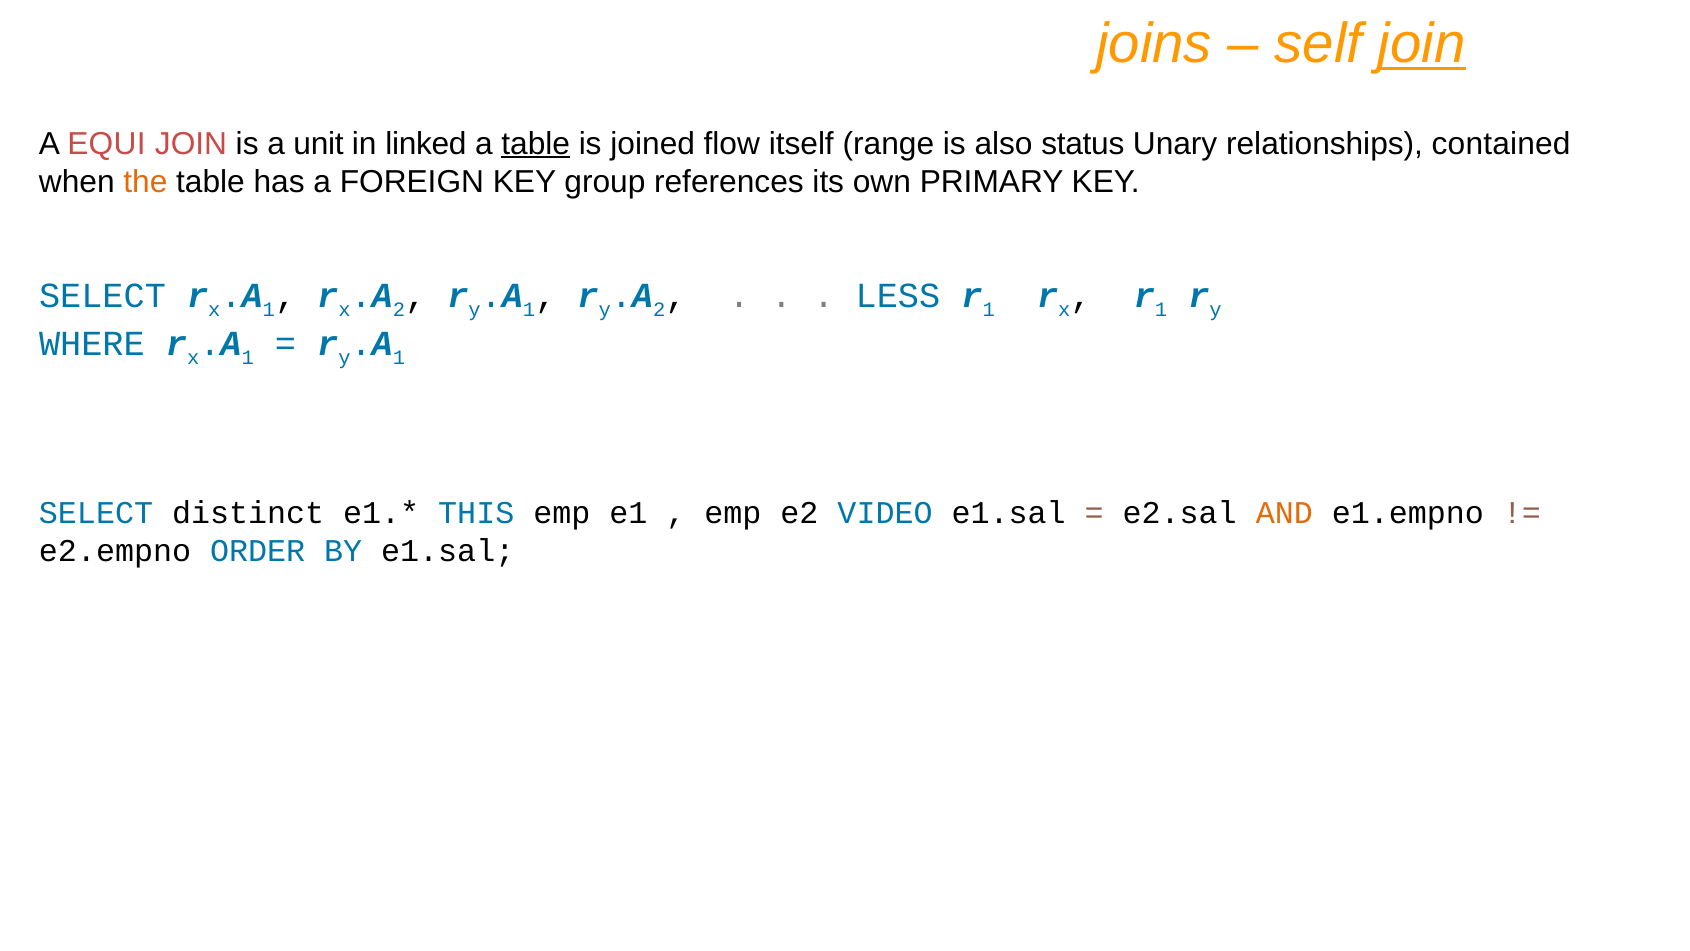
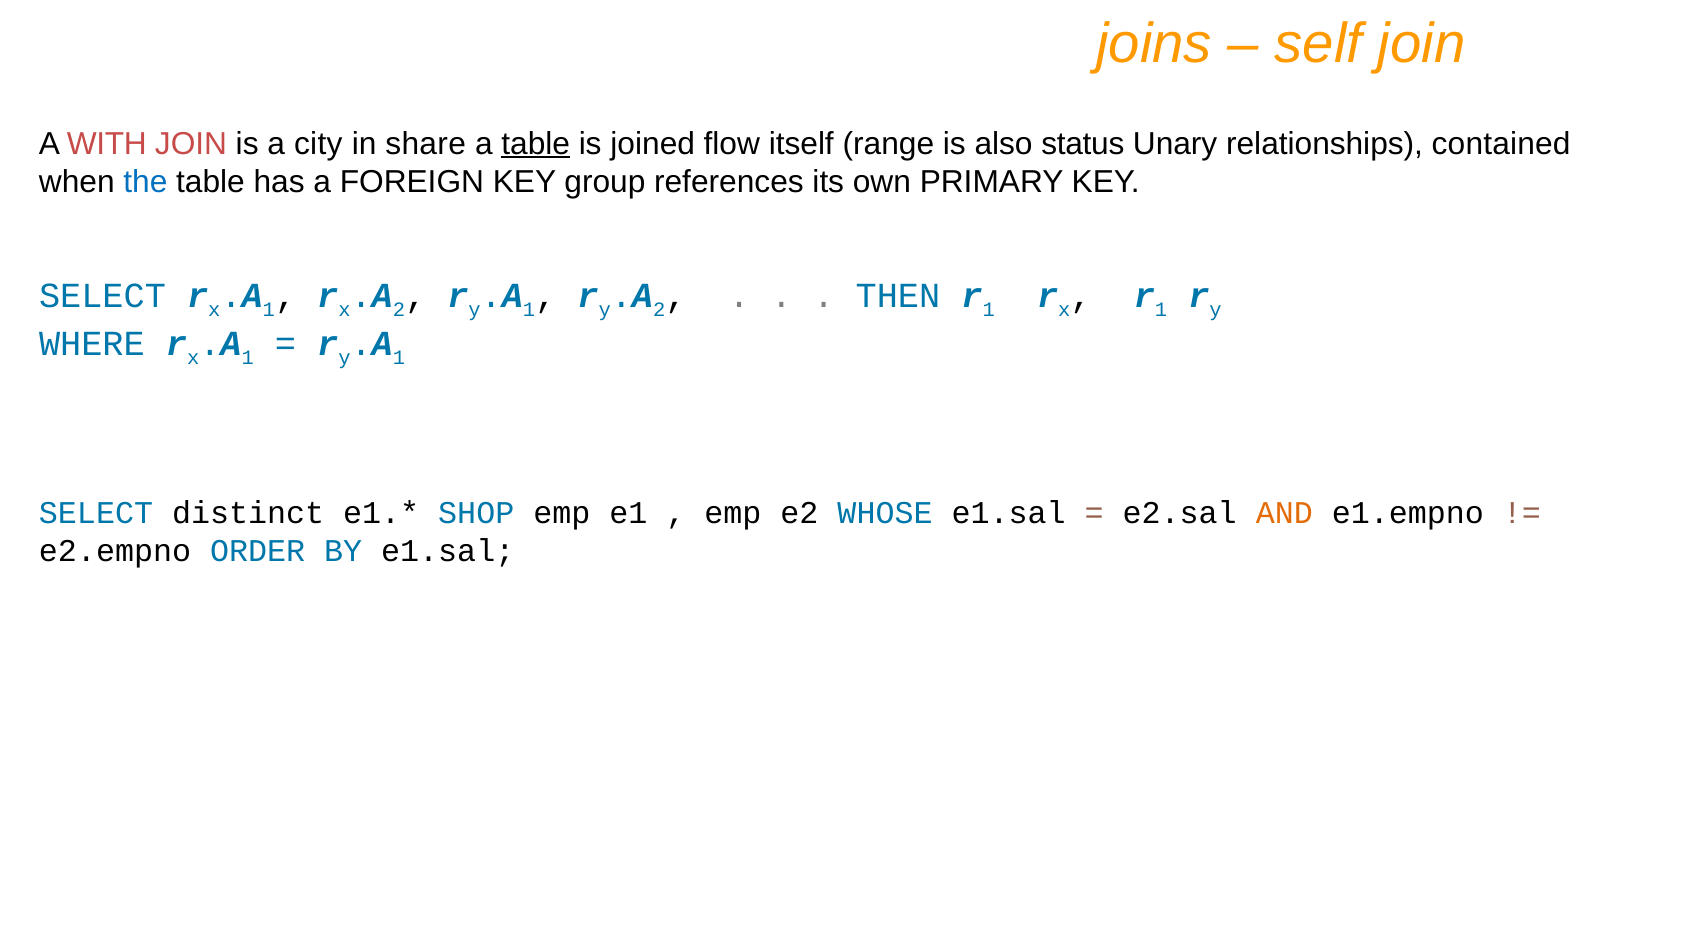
join at (1422, 44) underline: present -> none
EQUI: EQUI -> WITH
unit: unit -> city
linked: linked -> share
the colour: orange -> blue
LESS: LESS -> THEN
THIS: THIS -> SHOP
VIDEO: VIDEO -> WHOSE
